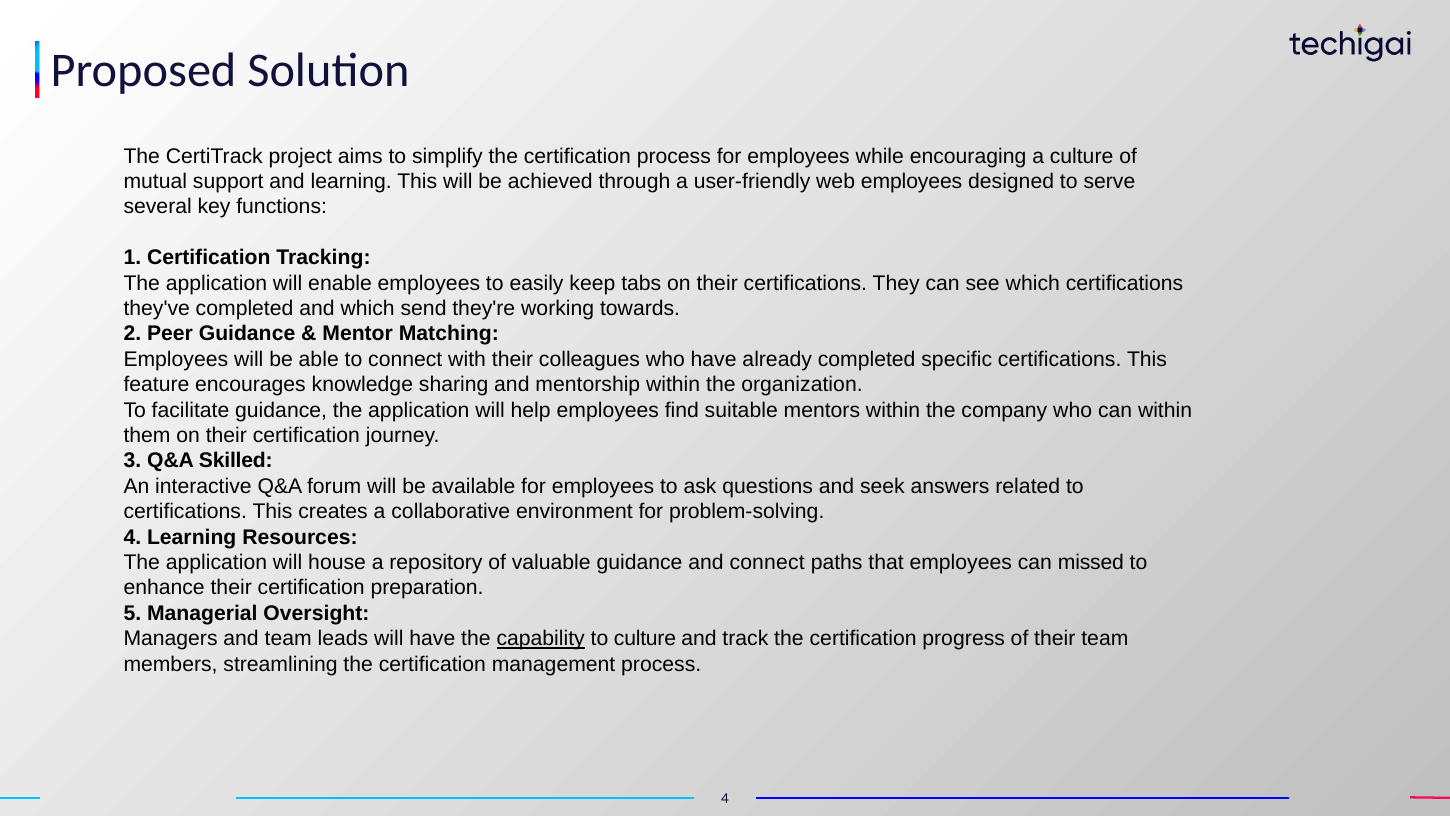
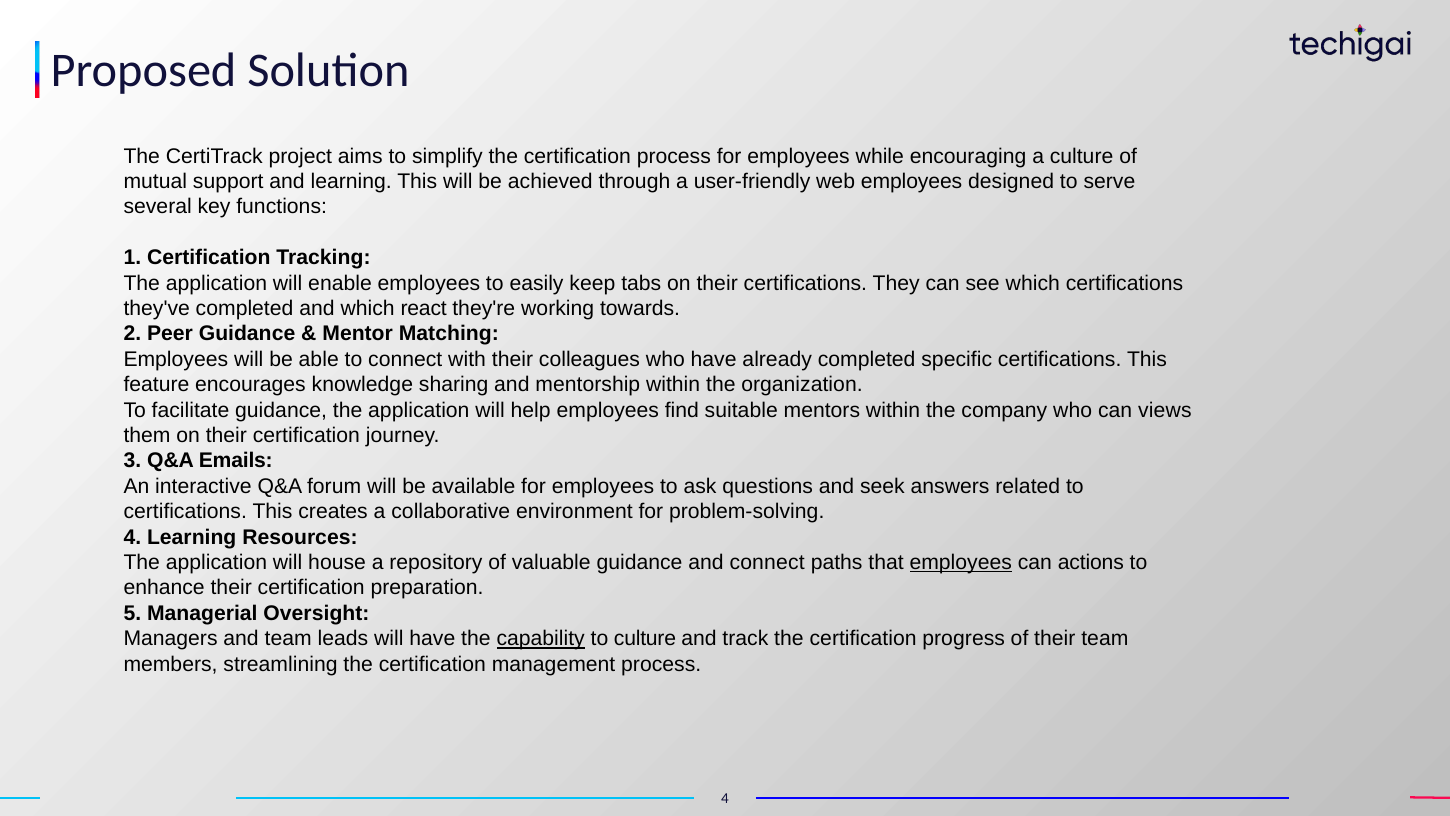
send: send -> react
can within: within -> views
Skilled: Skilled -> Emails
employees at (961, 562) underline: none -> present
missed: missed -> actions
